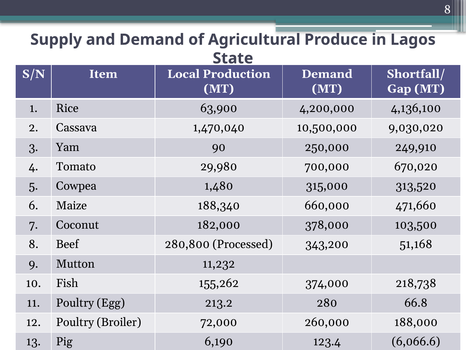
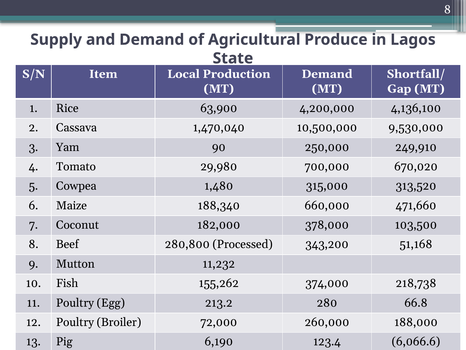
9,030,020: 9,030,020 -> 9,530,000
